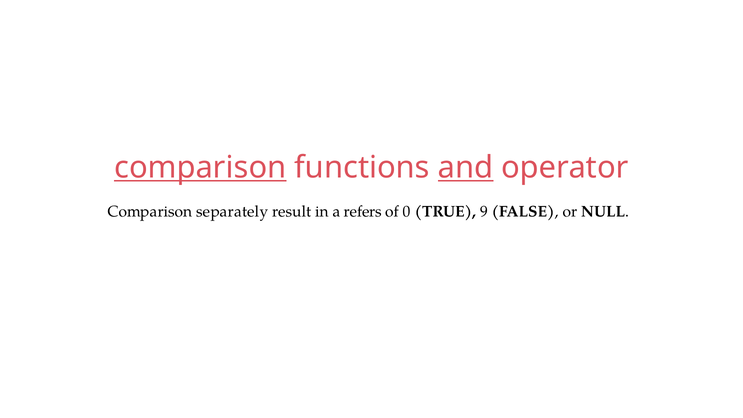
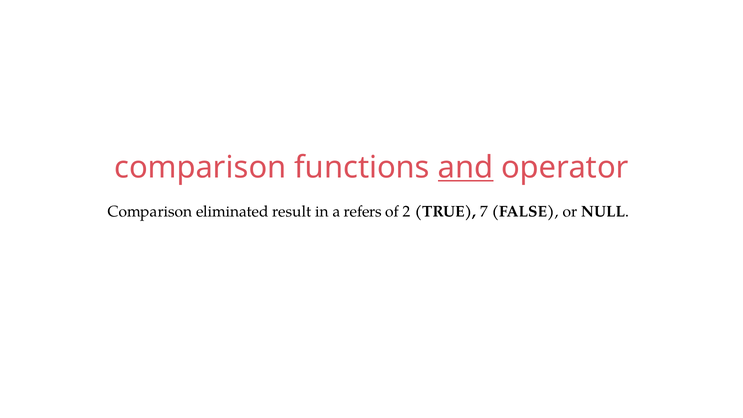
comparison at (200, 167) underline: present -> none
separately: separately -> eliminated
0: 0 -> 2
9: 9 -> 7
